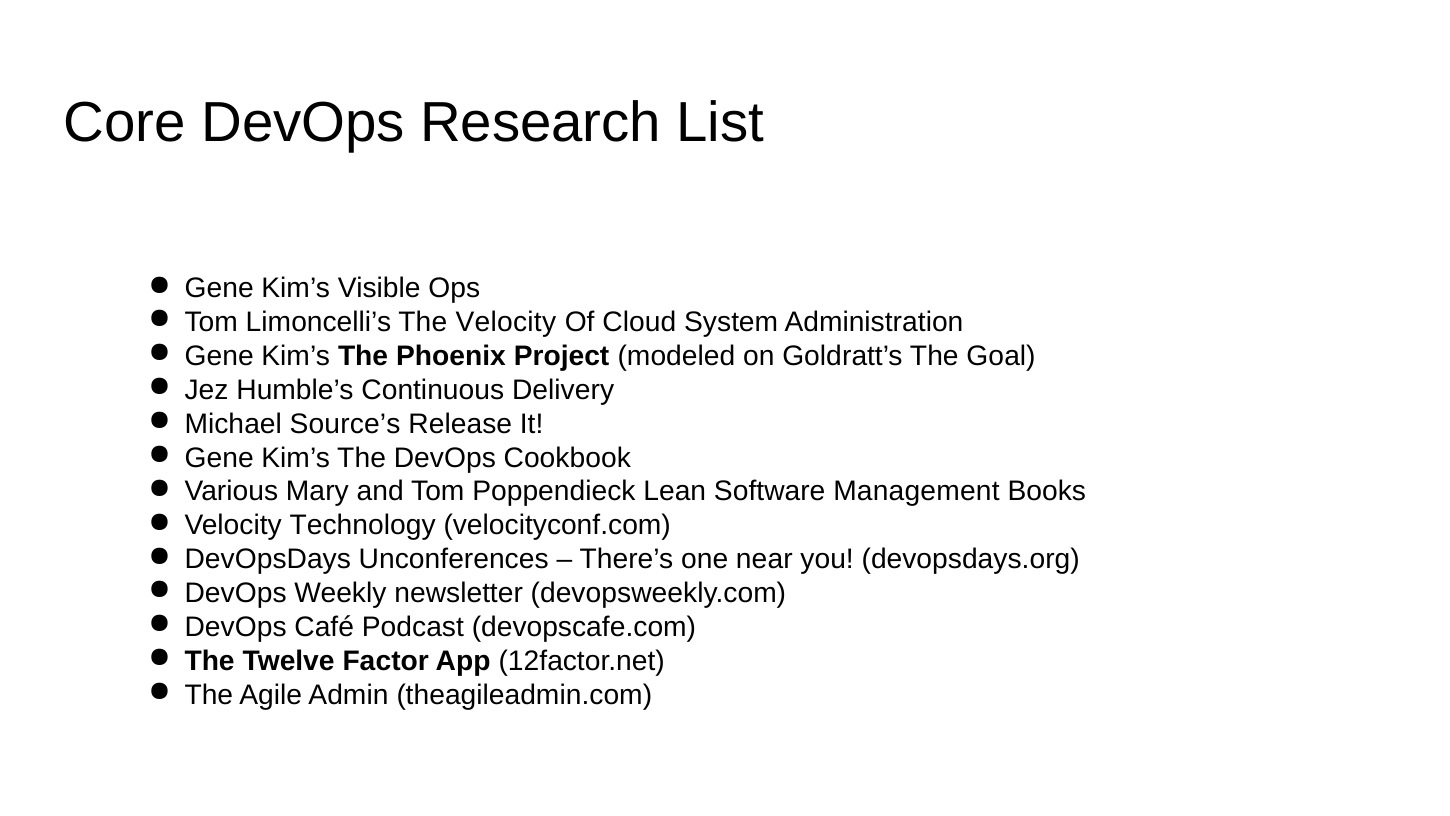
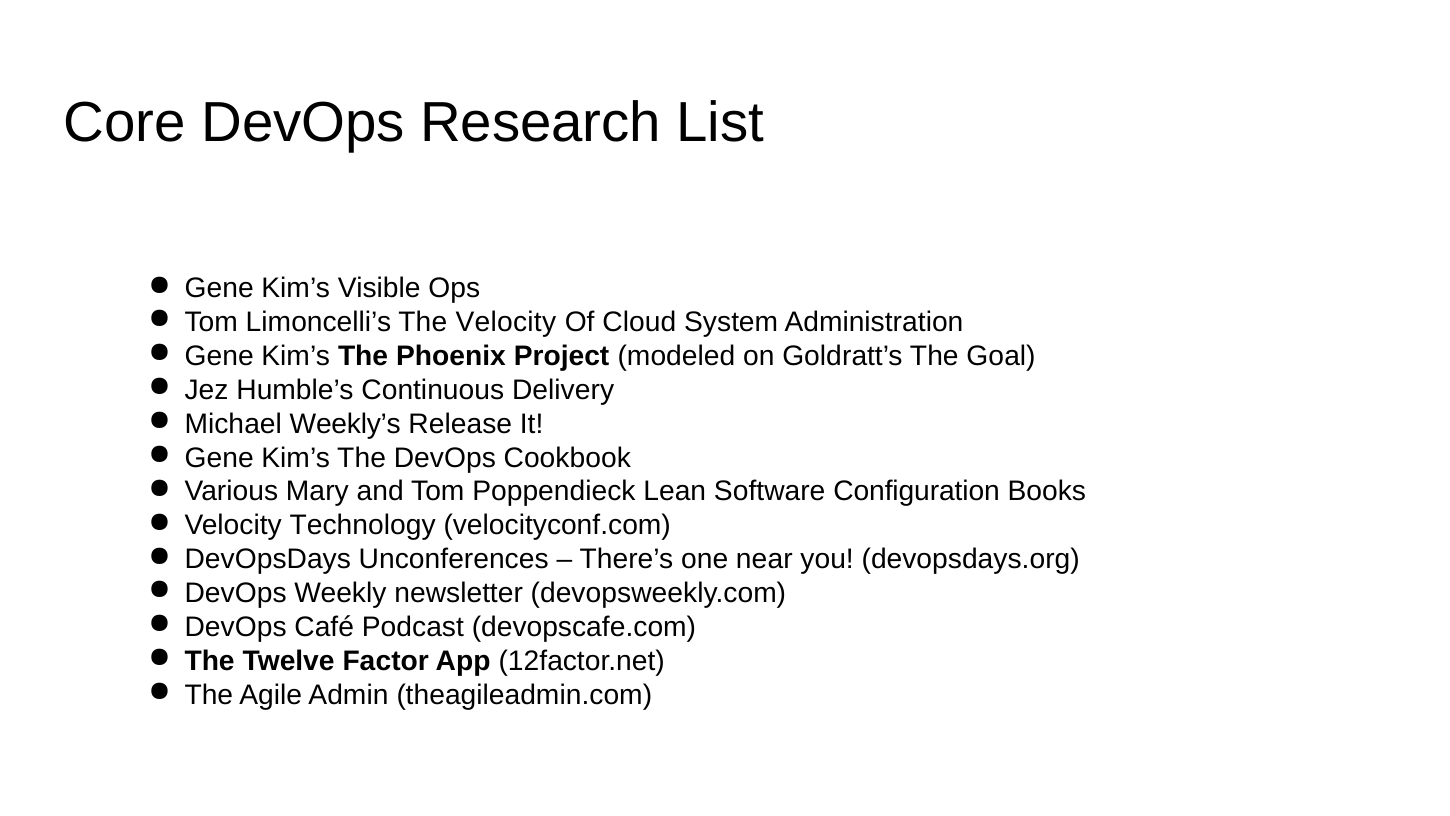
Source’s: Source’s -> Weekly’s
Management: Management -> Configuration
